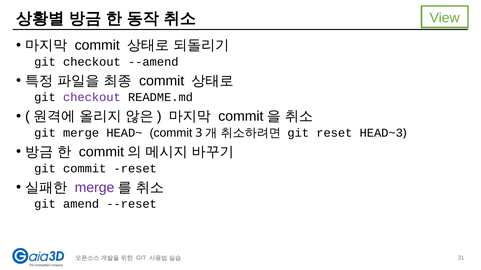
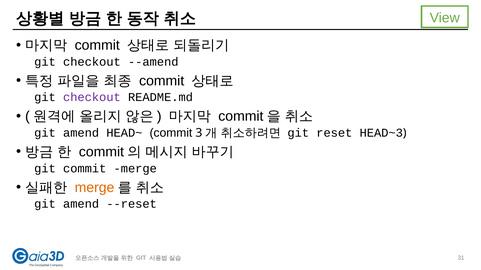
merge at (81, 133): merge -> amend
commit reset: reset -> merge
merge at (95, 188) colour: purple -> orange
